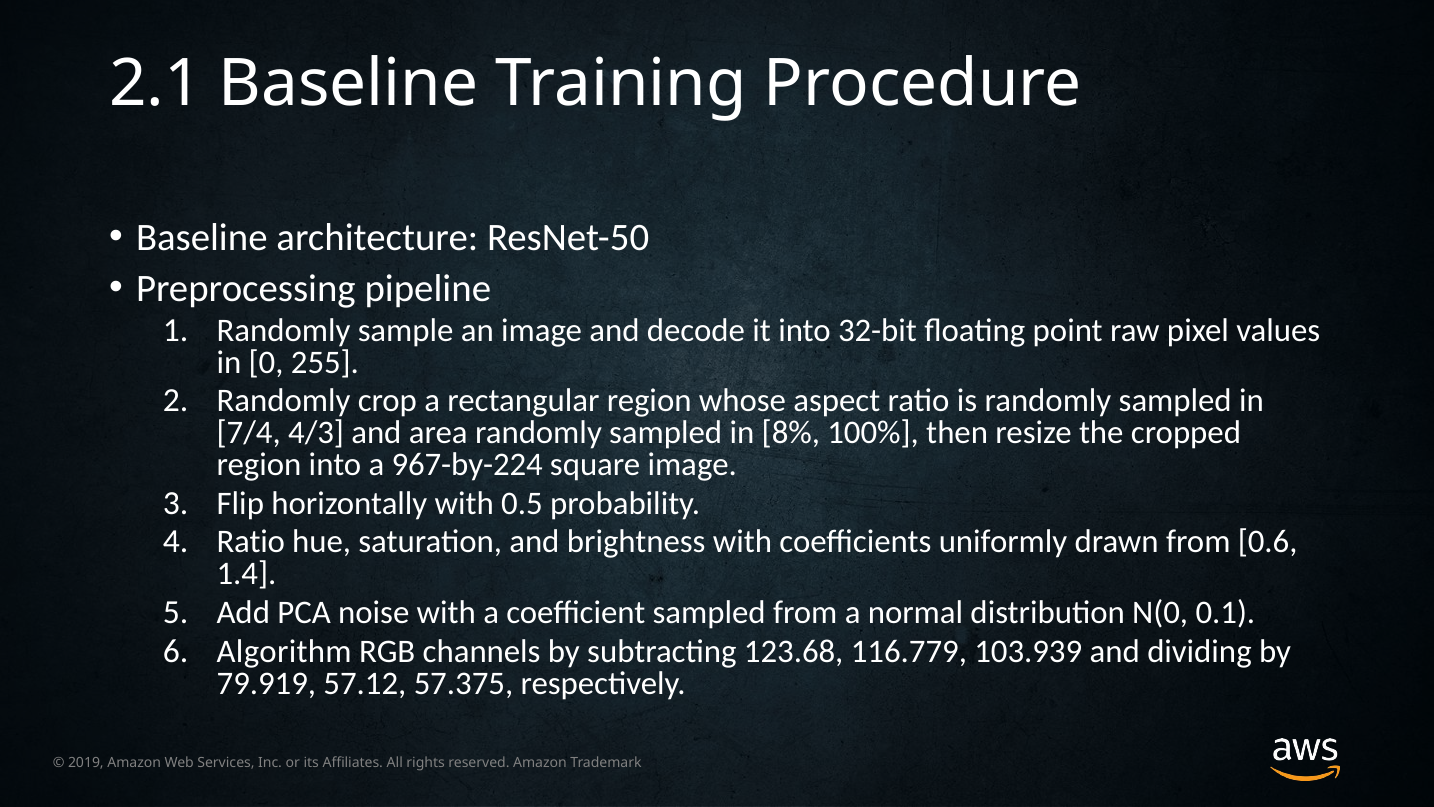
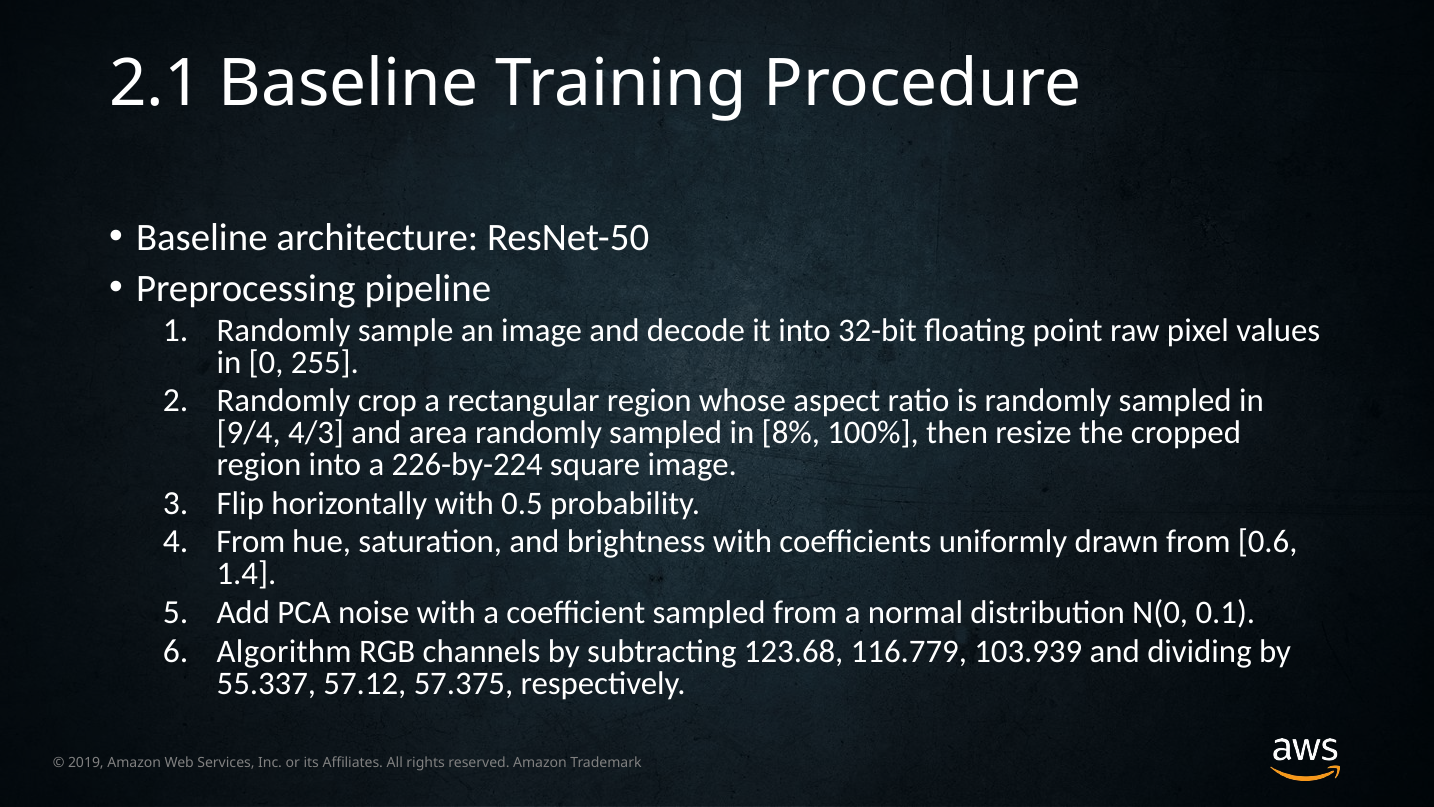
7/4: 7/4 -> 9/4
967-by-224: 967-by-224 -> 226-by-224
Ratio at (251, 542): Ratio -> From
79.919: 79.919 -> 55.337
